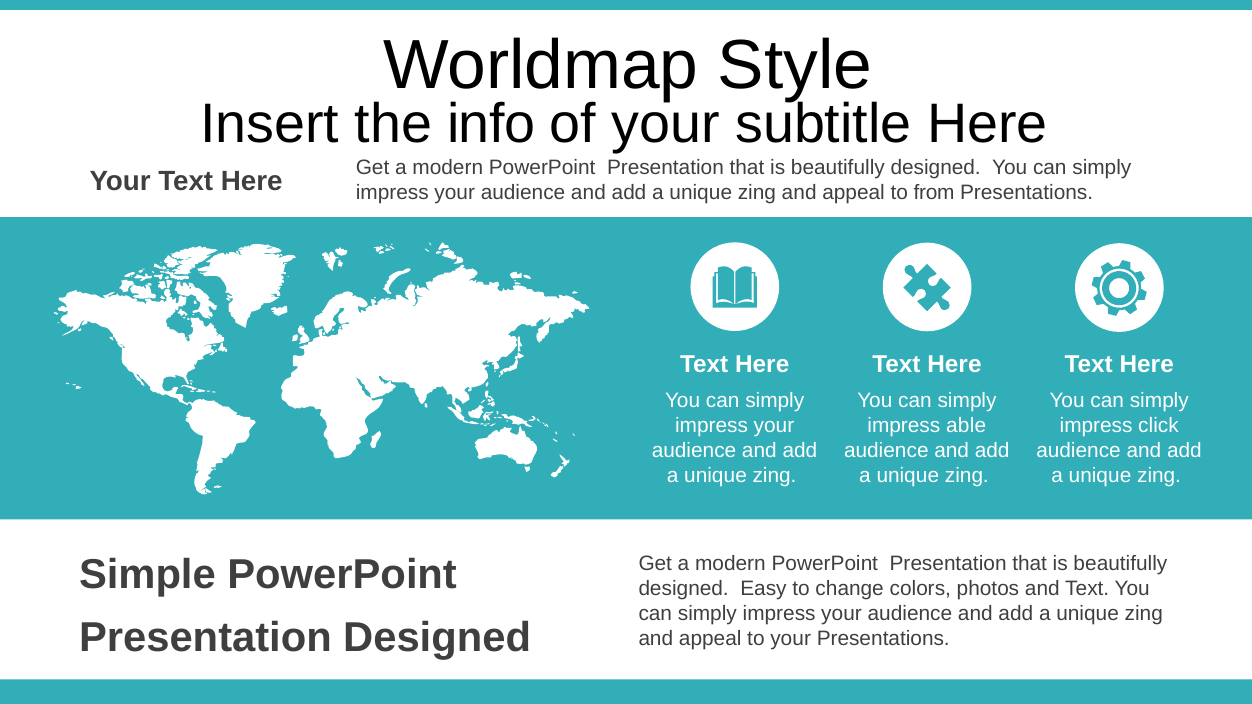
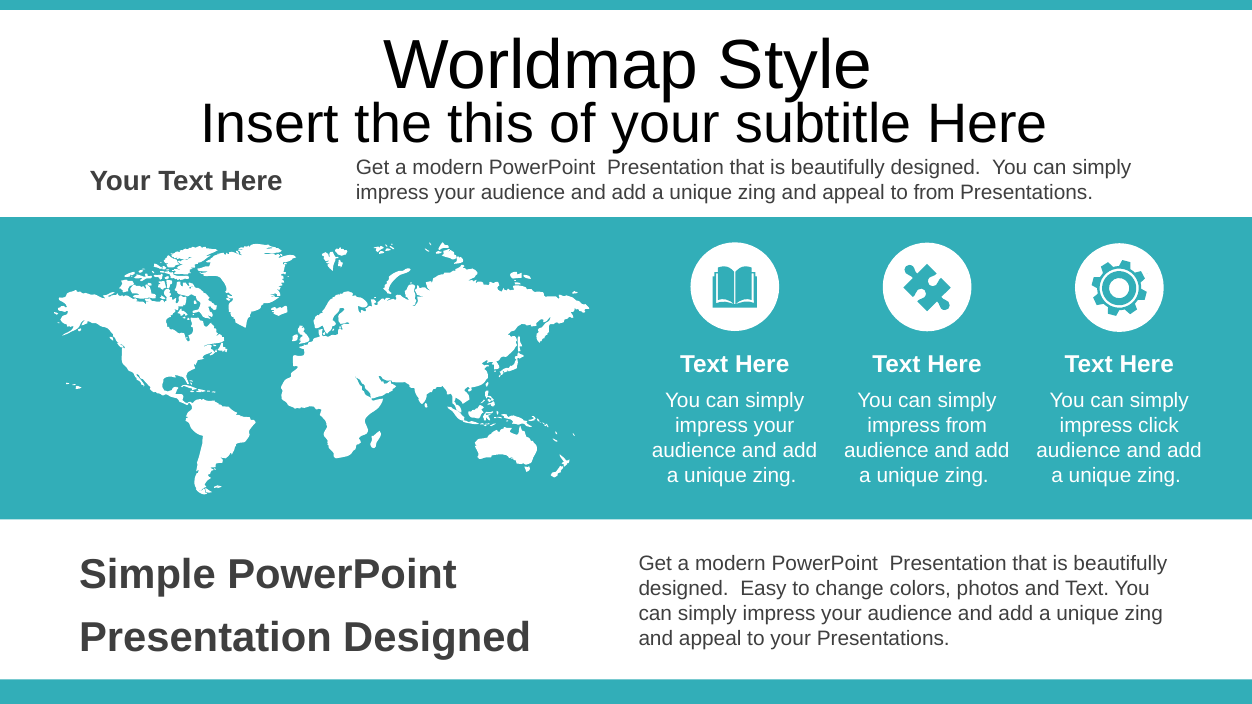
info: info -> this
impress able: able -> from
